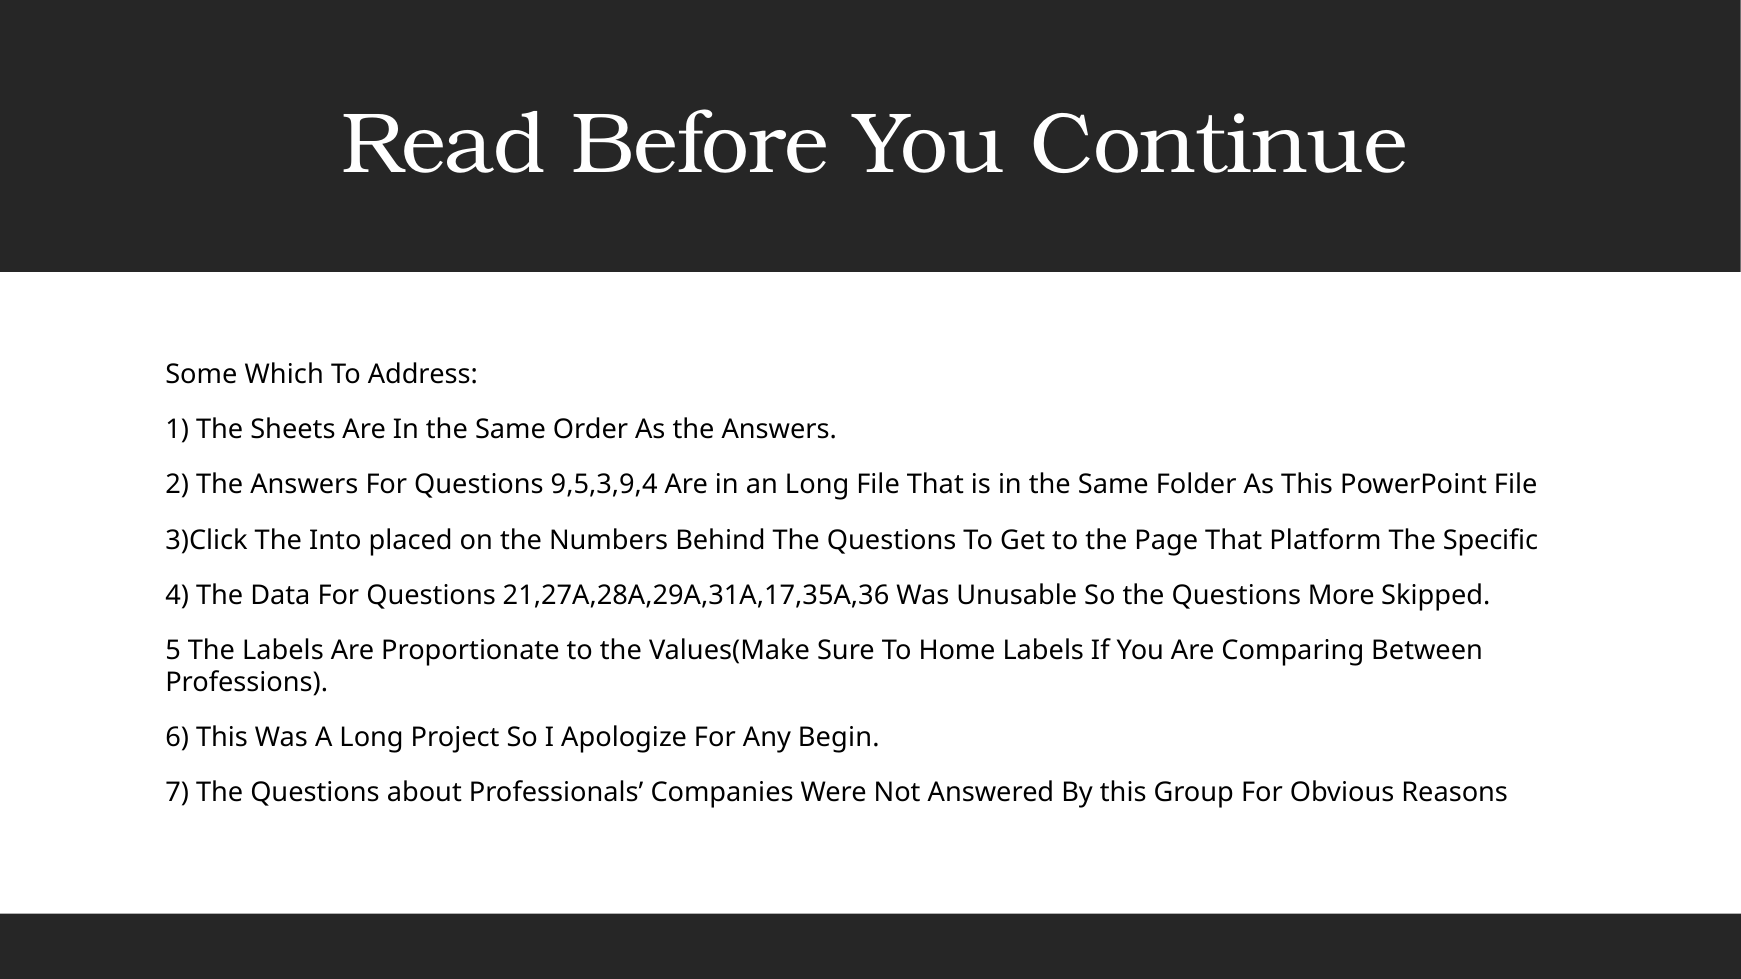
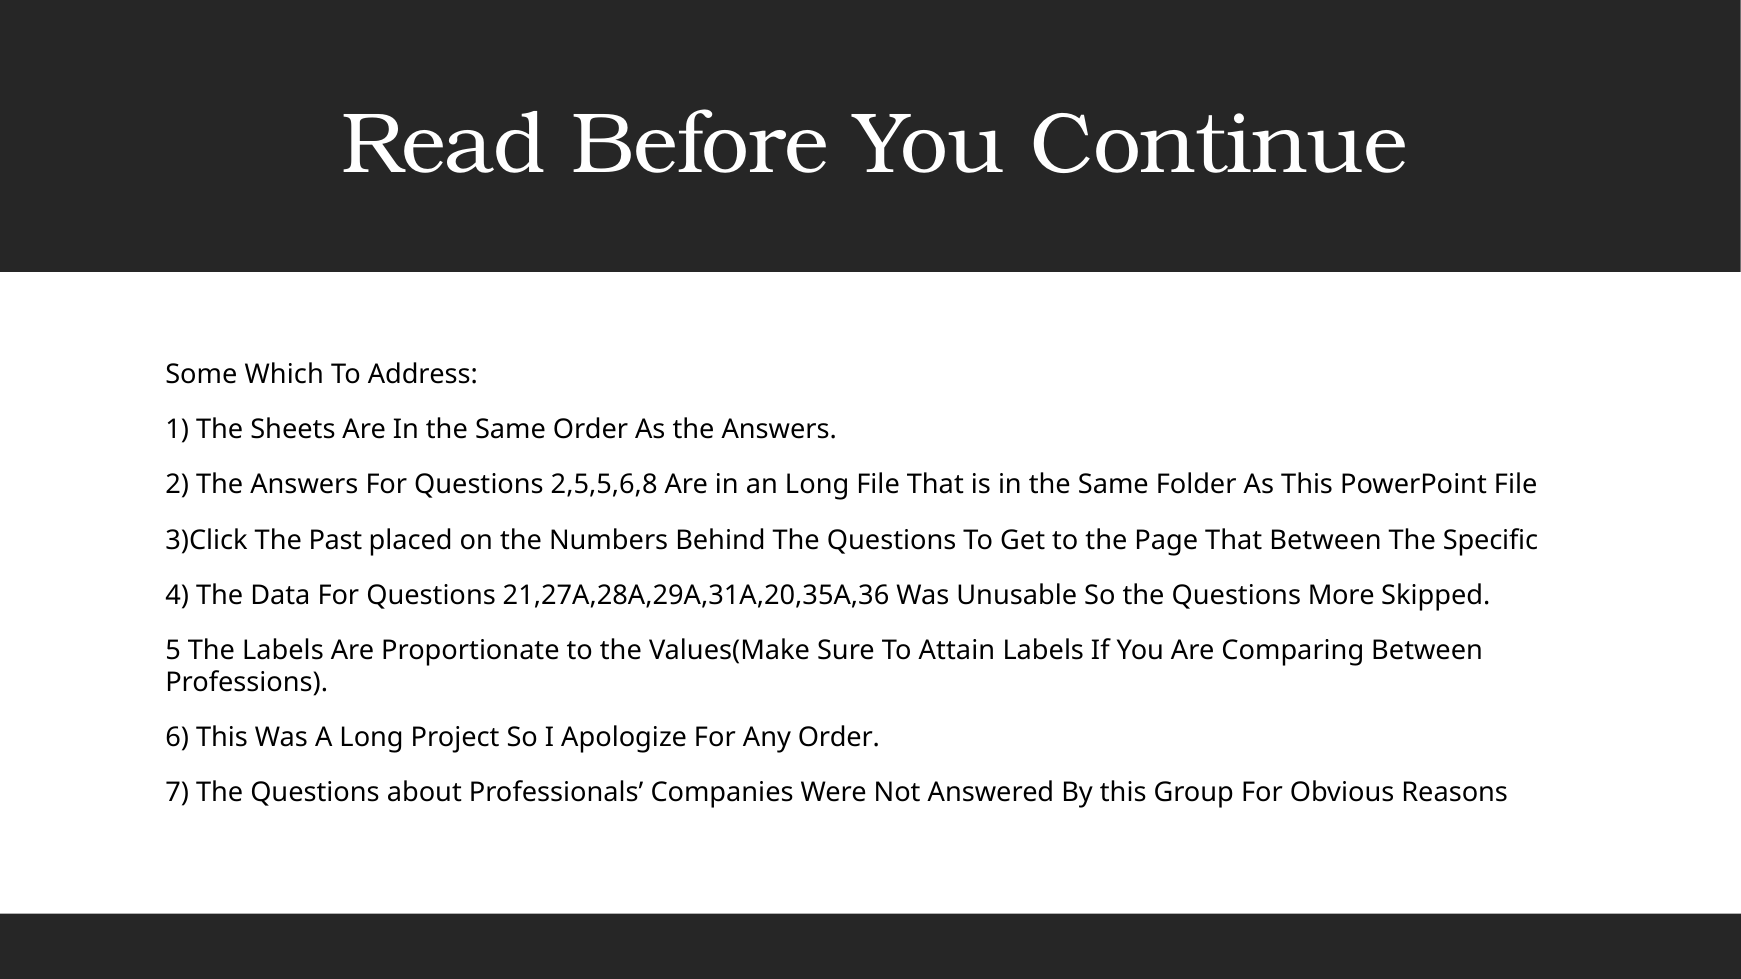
9,5,3,9,4: 9,5,3,9,4 -> 2,5,5,6,8
Into: Into -> Past
That Platform: Platform -> Between
21,27A,28A,29A,31A,17,35A,36: 21,27A,28A,29A,31A,17,35A,36 -> 21,27A,28A,29A,31A,20,35A,36
Home: Home -> Attain
Any Begin: Begin -> Order
